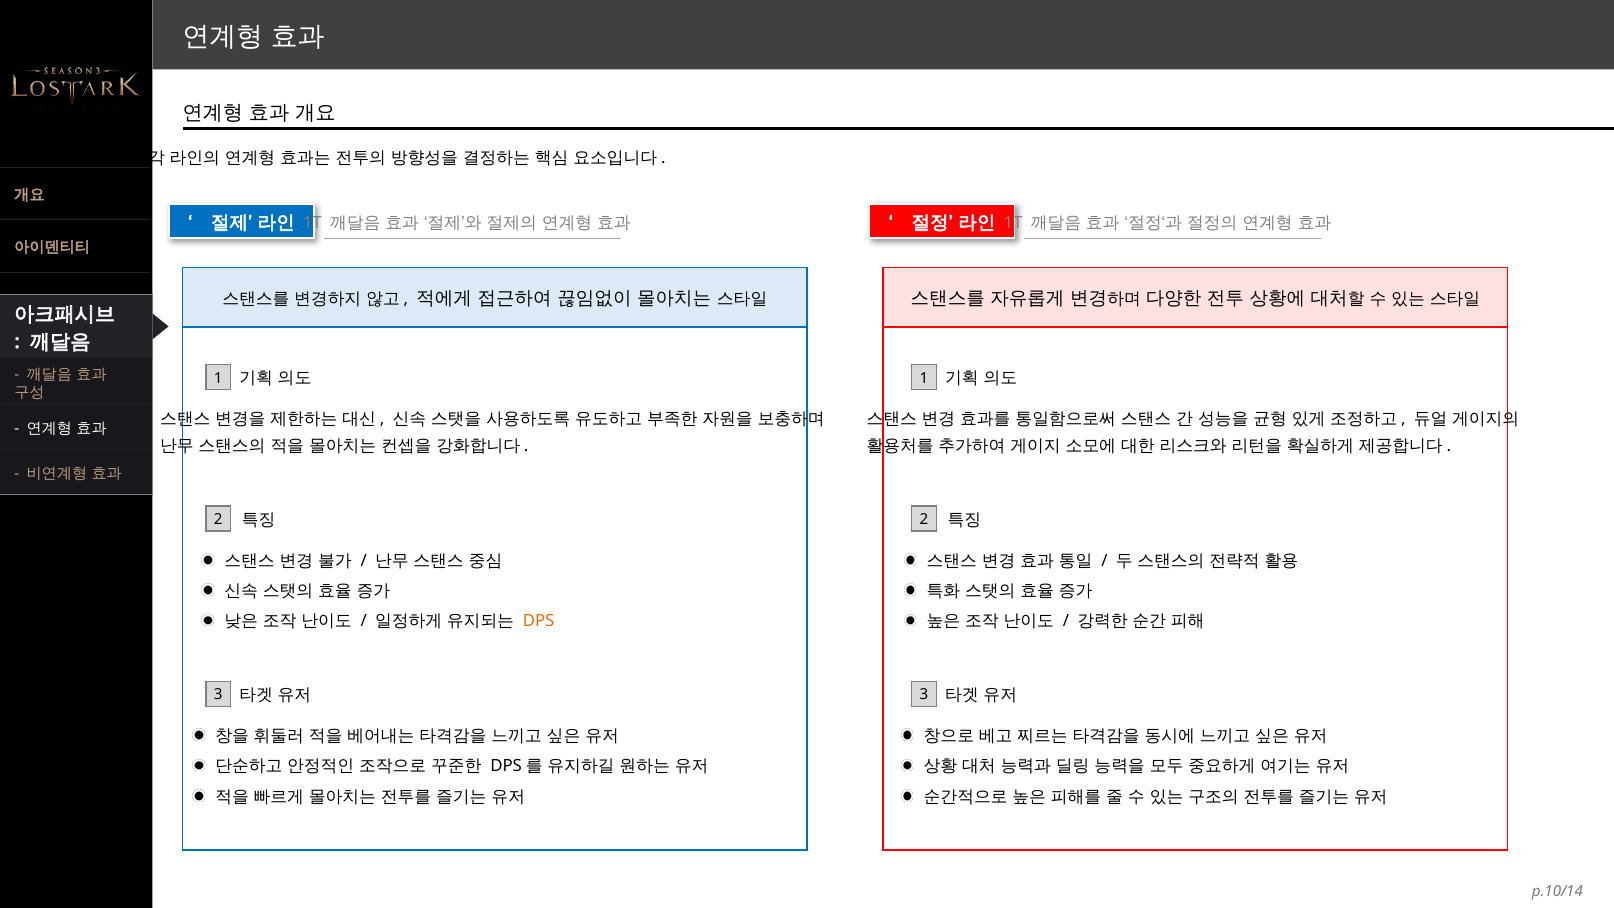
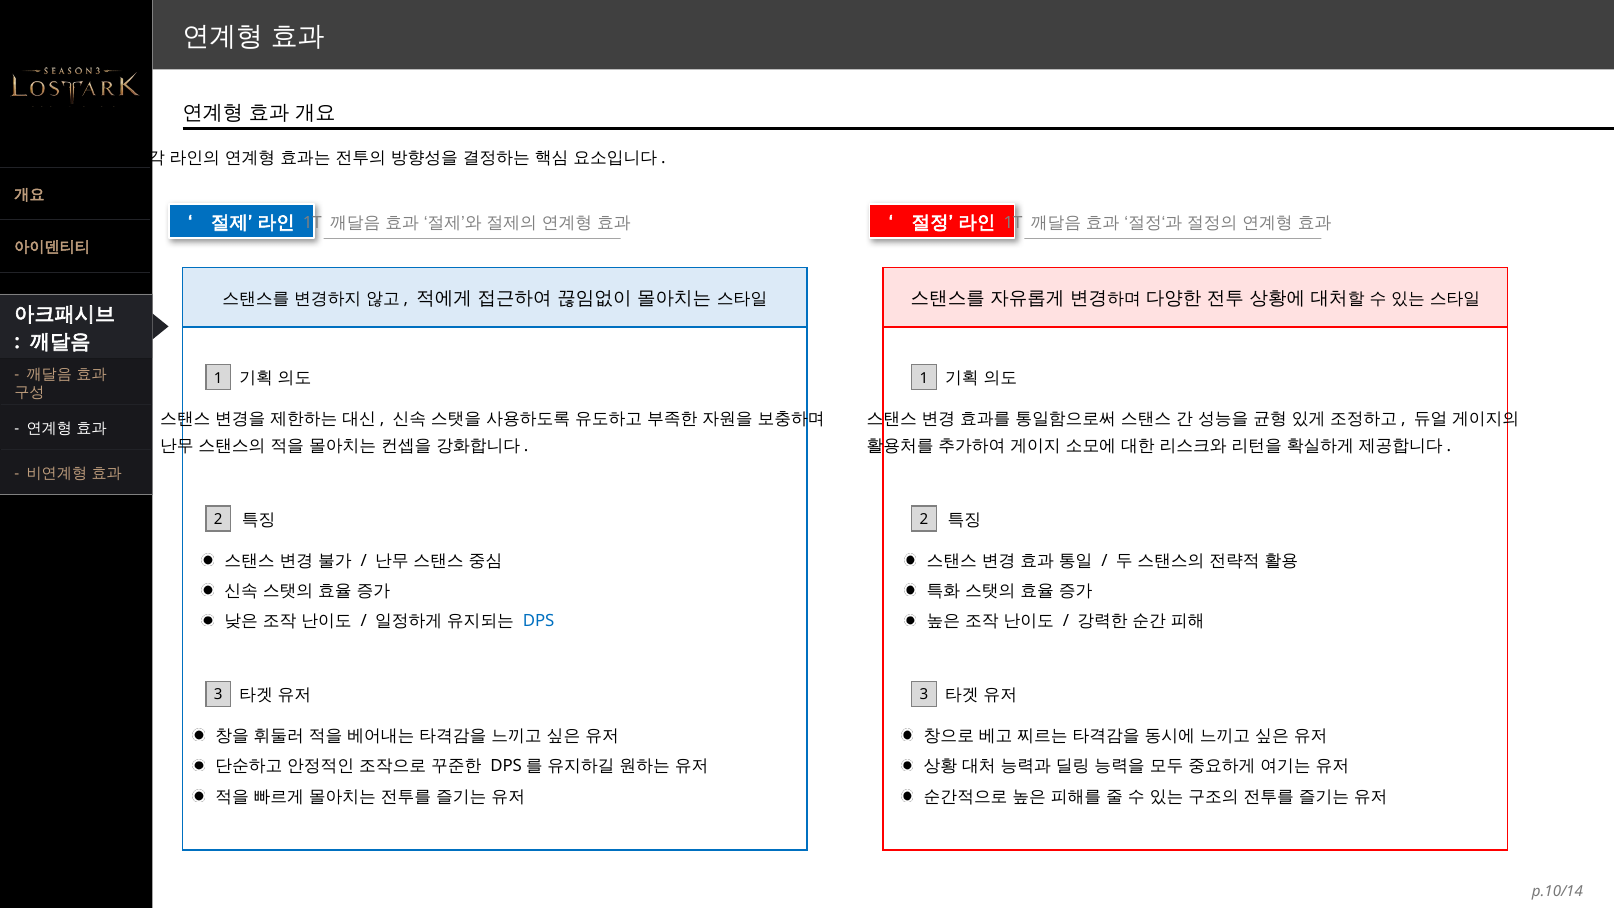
DPS colour: orange -> blue
